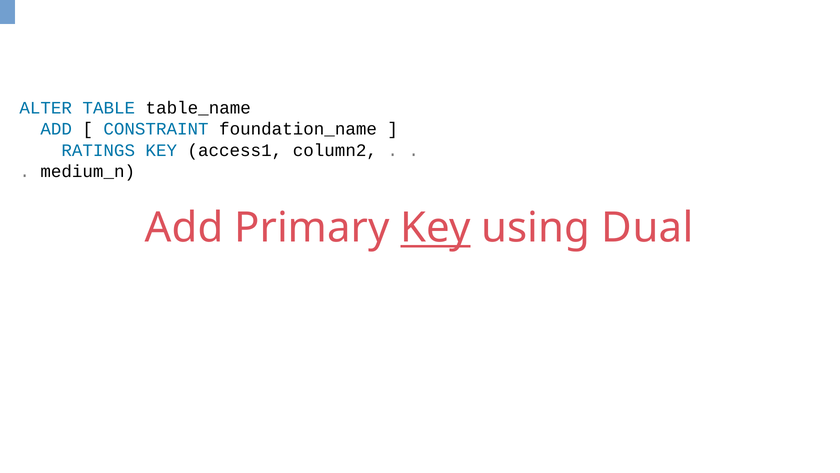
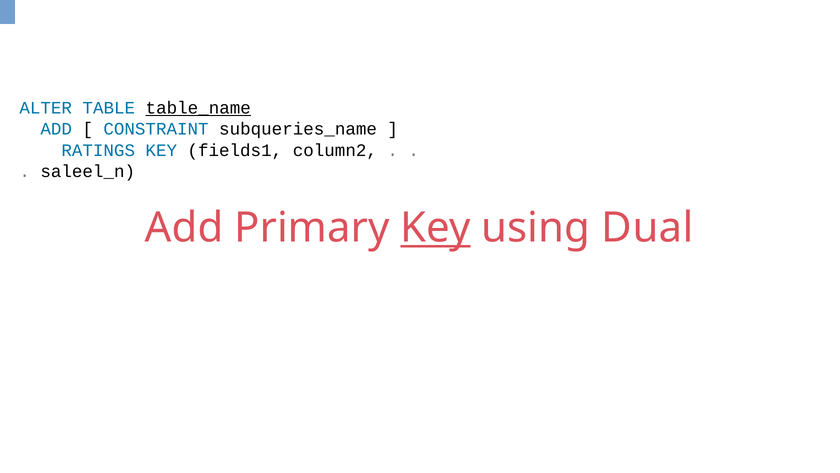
table_name underline: none -> present
foundation_name: foundation_name -> subqueries_name
access1: access1 -> fields1
medium_n: medium_n -> saleel_n
